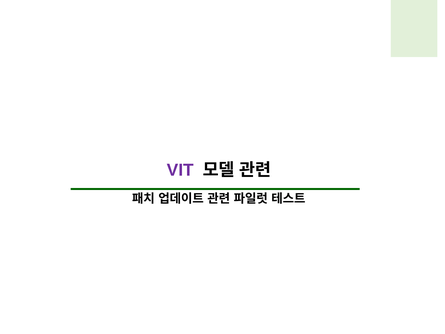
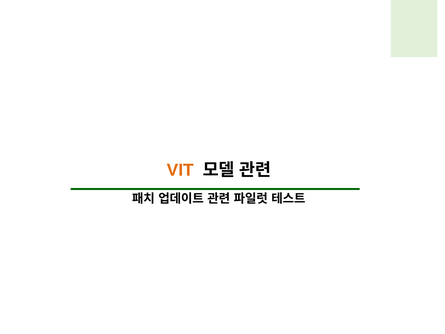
VIT colour: purple -> orange
